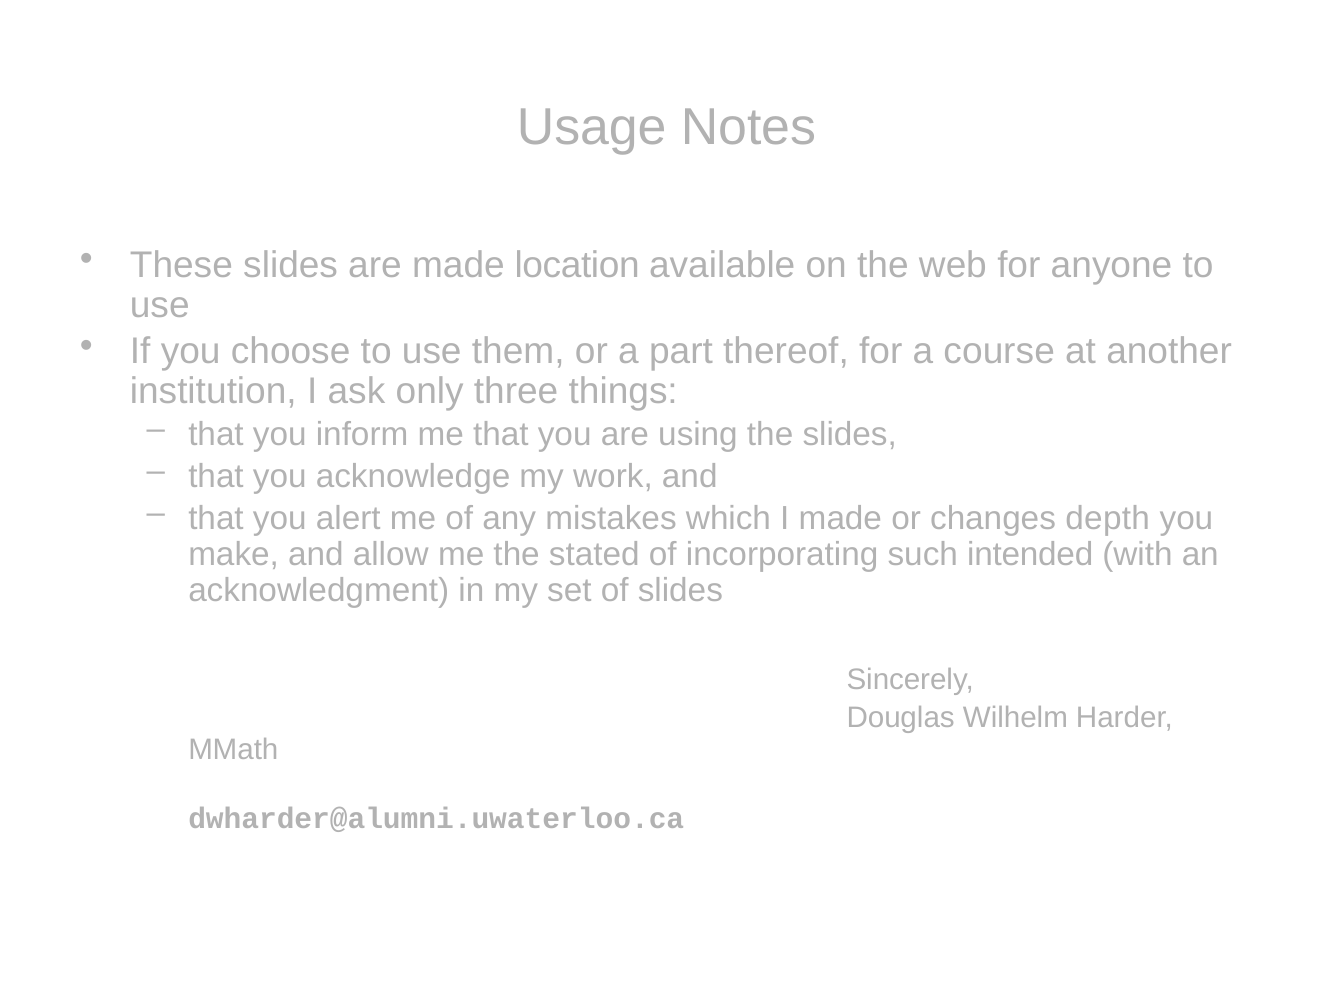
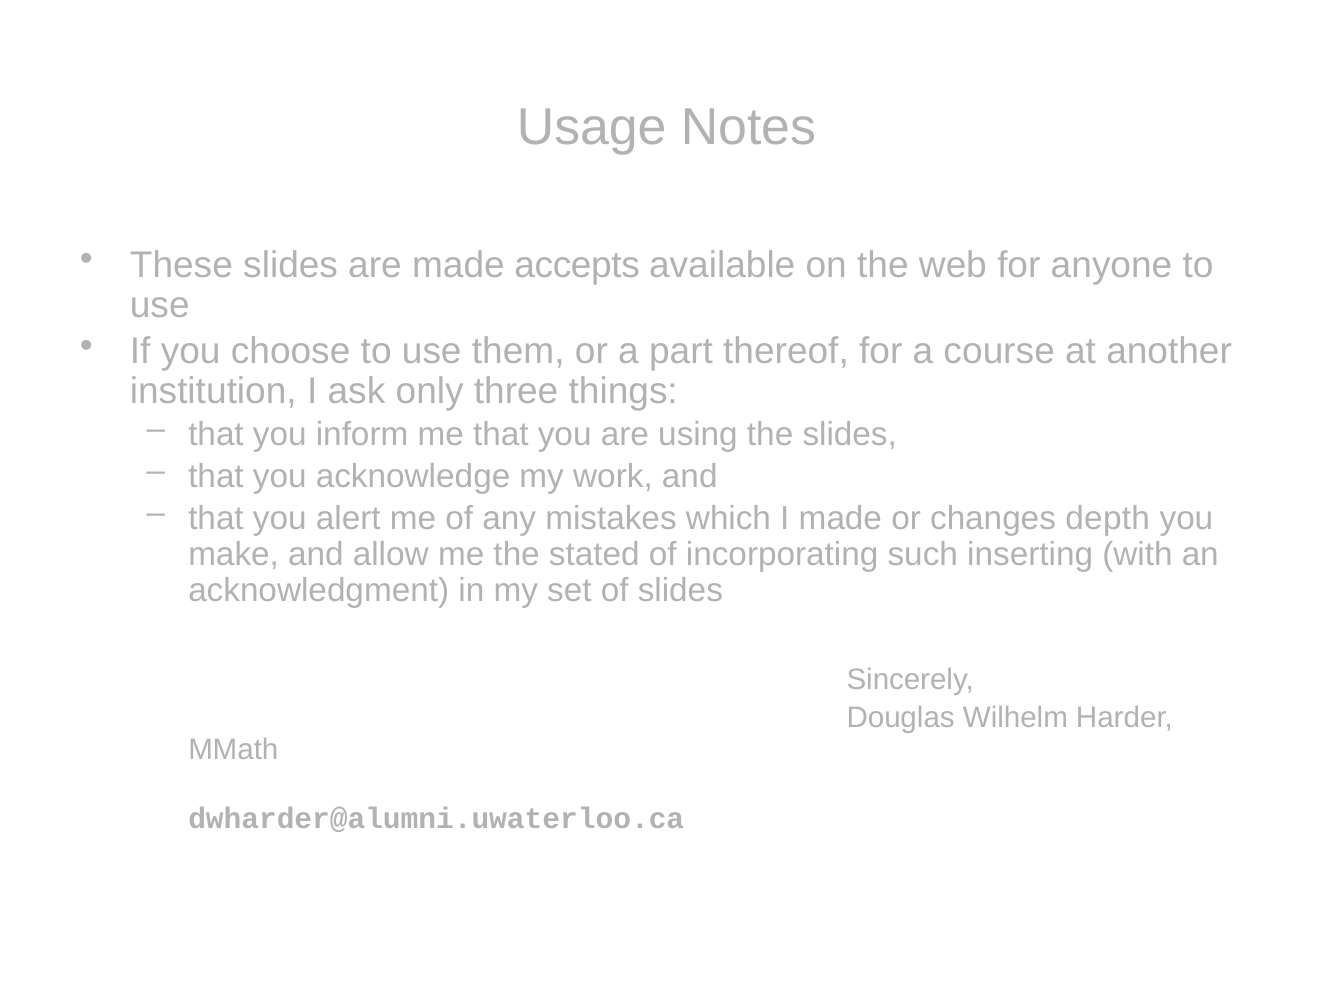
location: location -> accepts
intended: intended -> inserting
